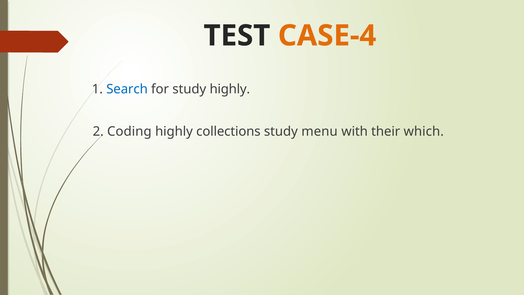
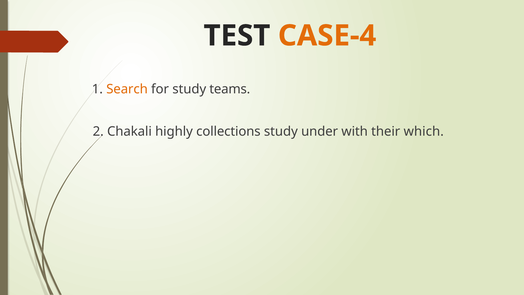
Search colour: blue -> orange
study highly: highly -> teams
Coding: Coding -> Chakali
menu: menu -> under
